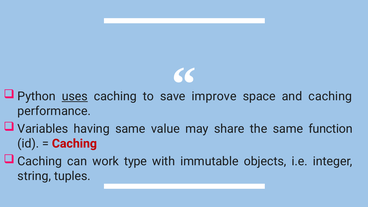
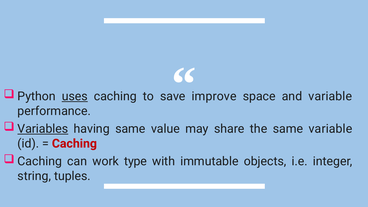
and caching: caching -> variable
Variables underline: none -> present
same function: function -> variable
